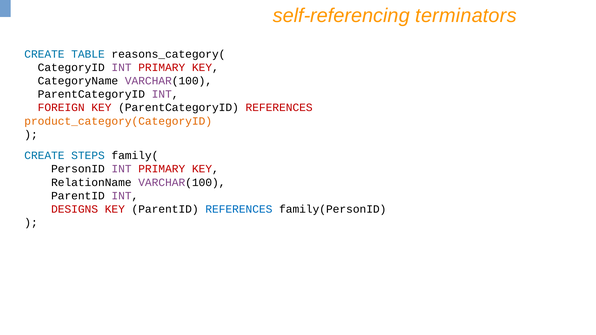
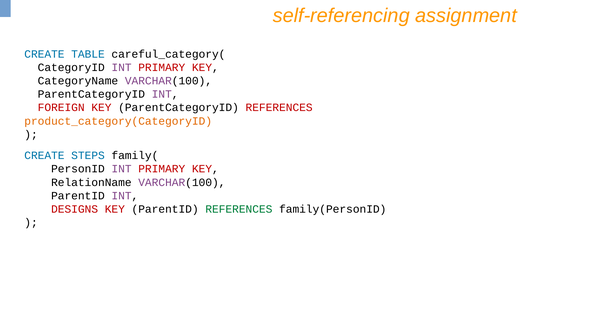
terminators: terminators -> assignment
reasons_category(: reasons_category( -> careful_category(
REFERENCES at (239, 209) colour: blue -> green
